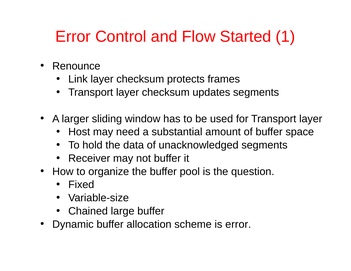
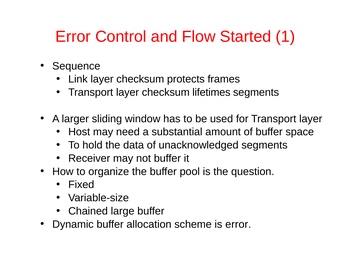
Renounce: Renounce -> Sequence
updates: updates -> lifetimes
